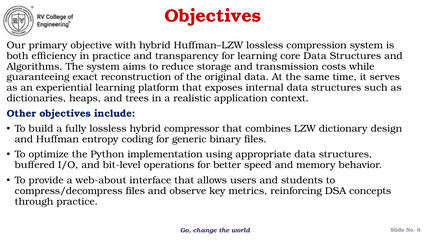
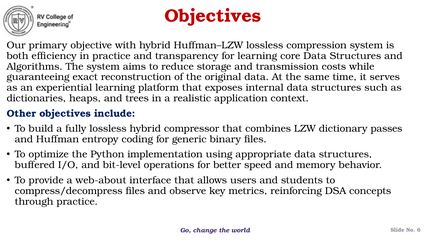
design: design -> passes
